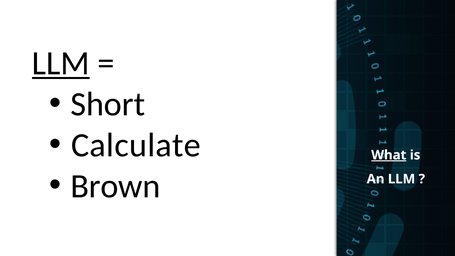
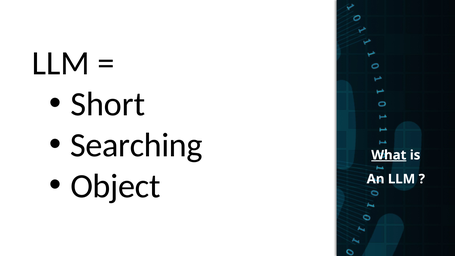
LLM at (61, 63) underline: present -> none
Calculate: Calculate -> Searching
Brown: Brown -> Object
